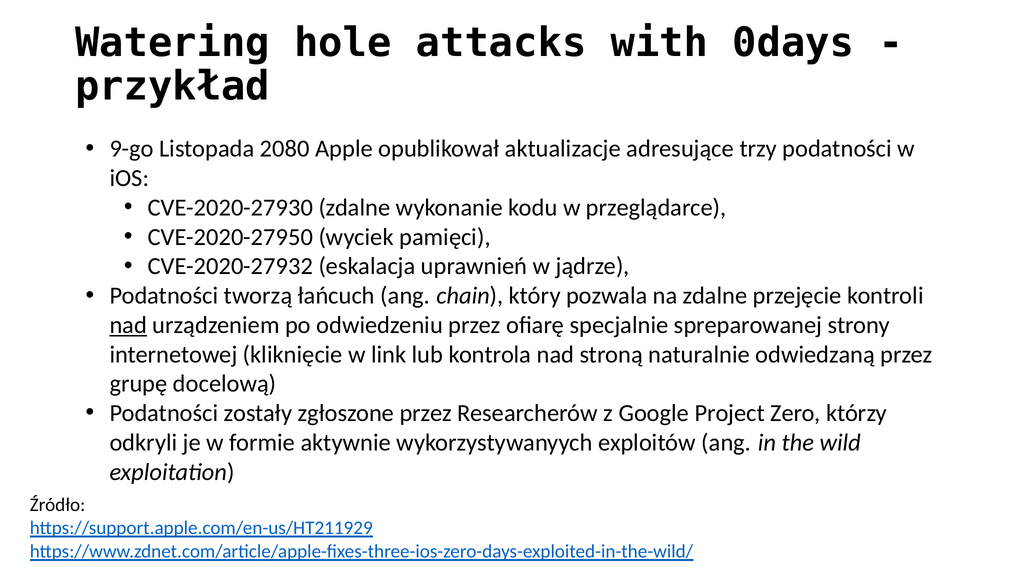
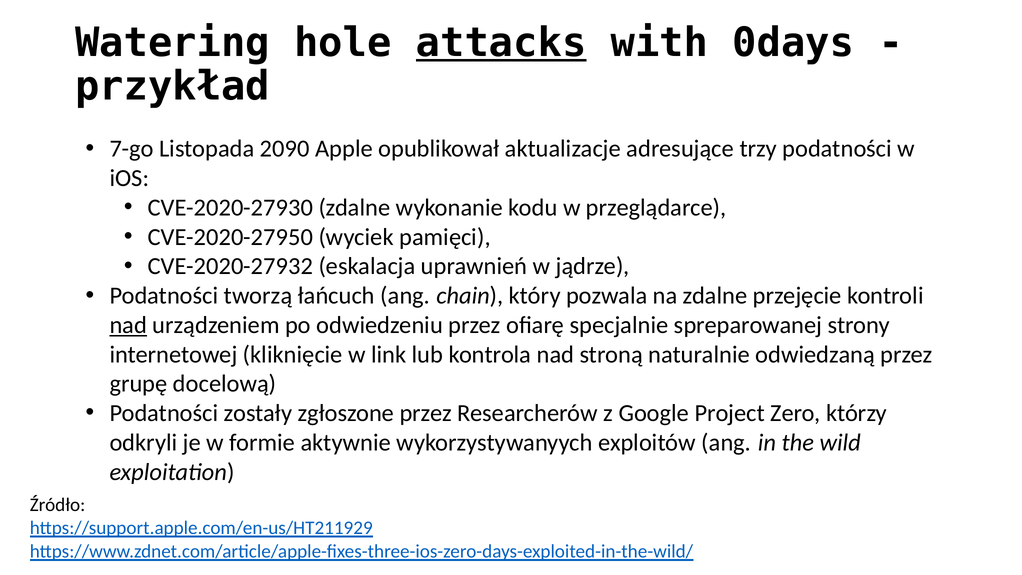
attacks underline: none -> present
9-go: 9-go -> 7-go
2080: 2080 -> 2090
